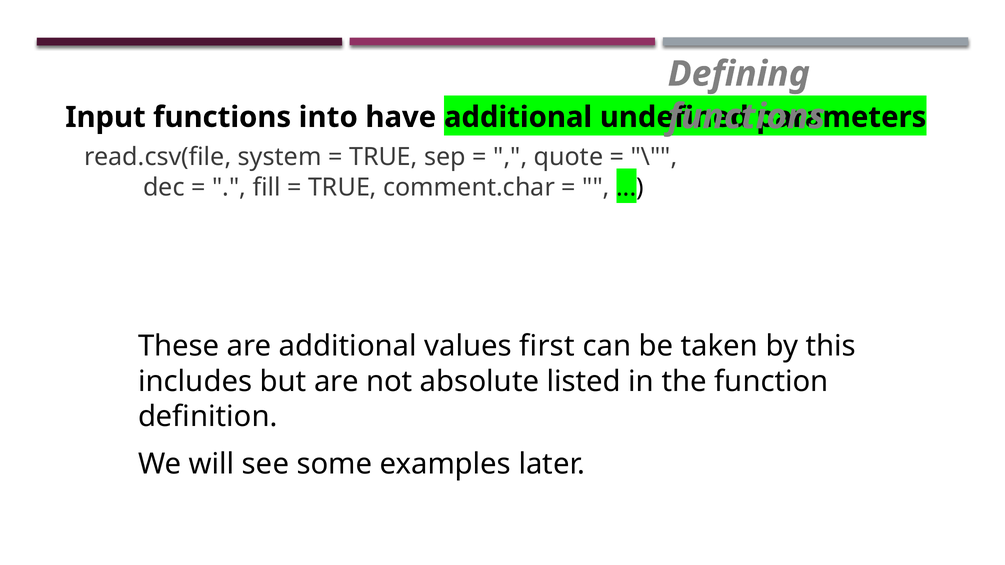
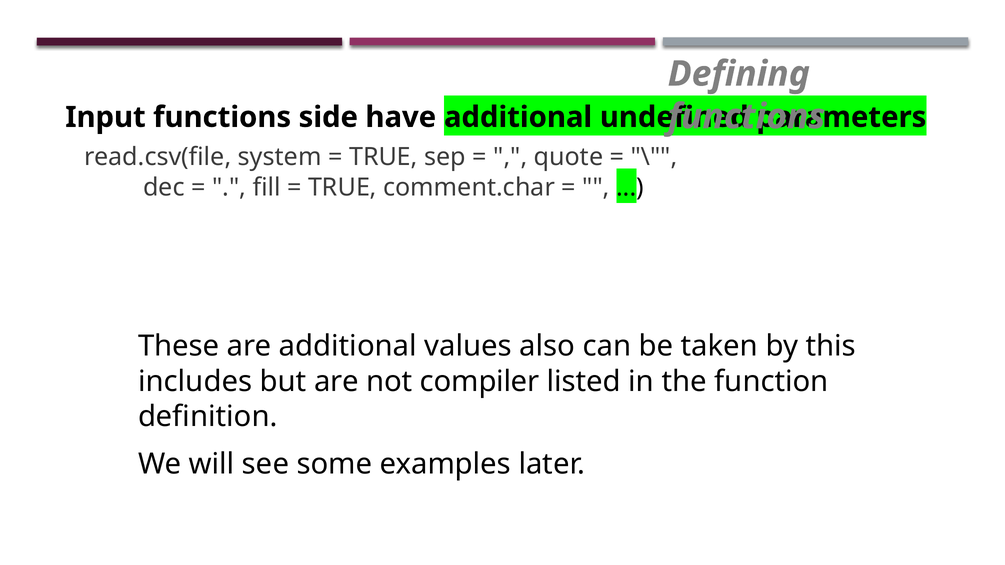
into: into -> side
first: first -> also
absolute: absolute -> compiler
